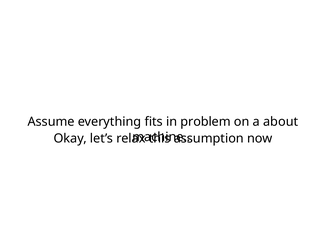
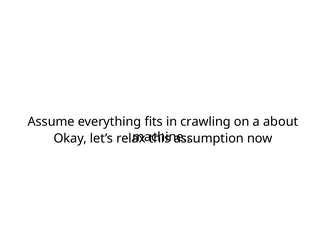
problem: problem -> crawling
